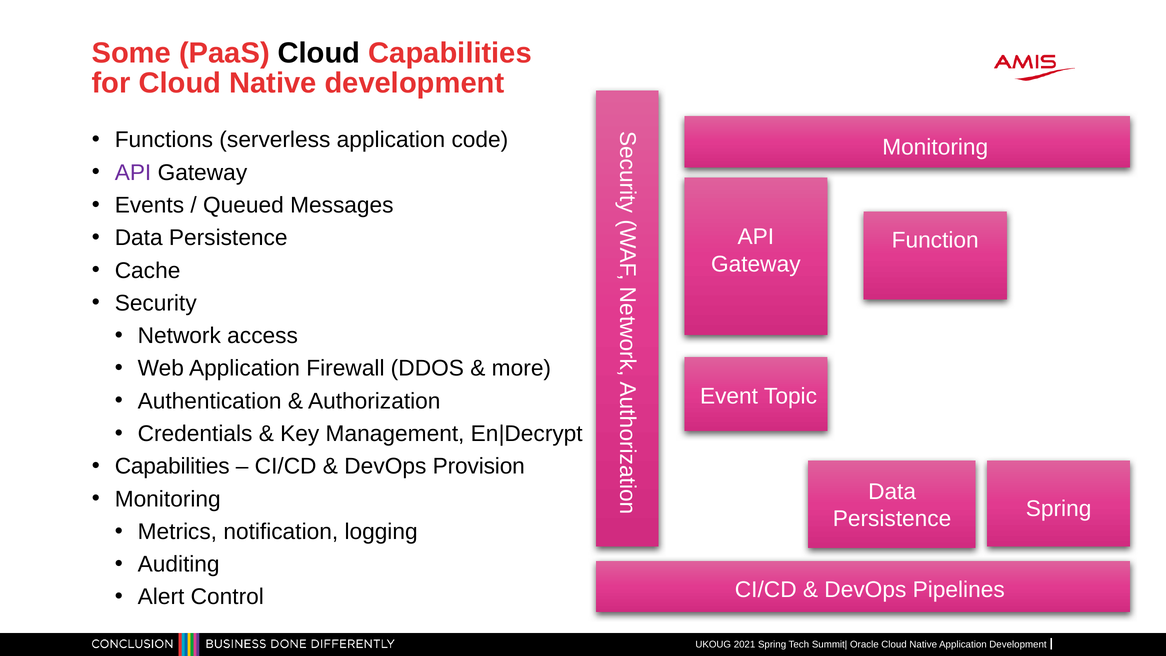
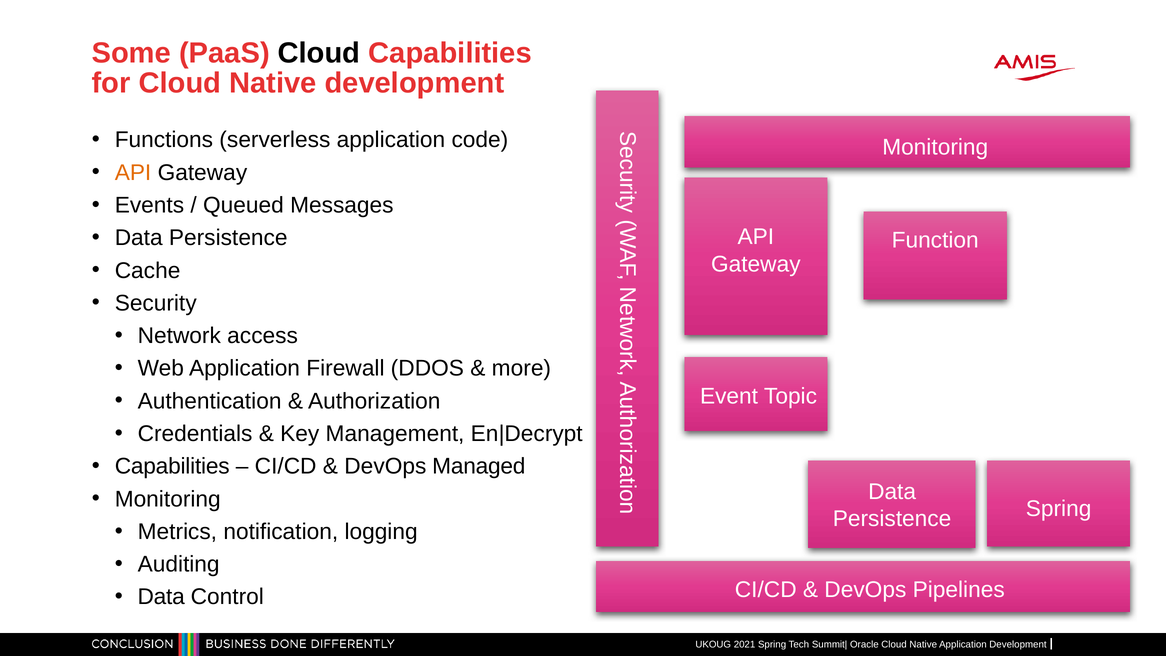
API at (133, 173) colour: purple -> orange
Provision: Provision -> Managed
Alert at (161, 597): Alert -> Data
